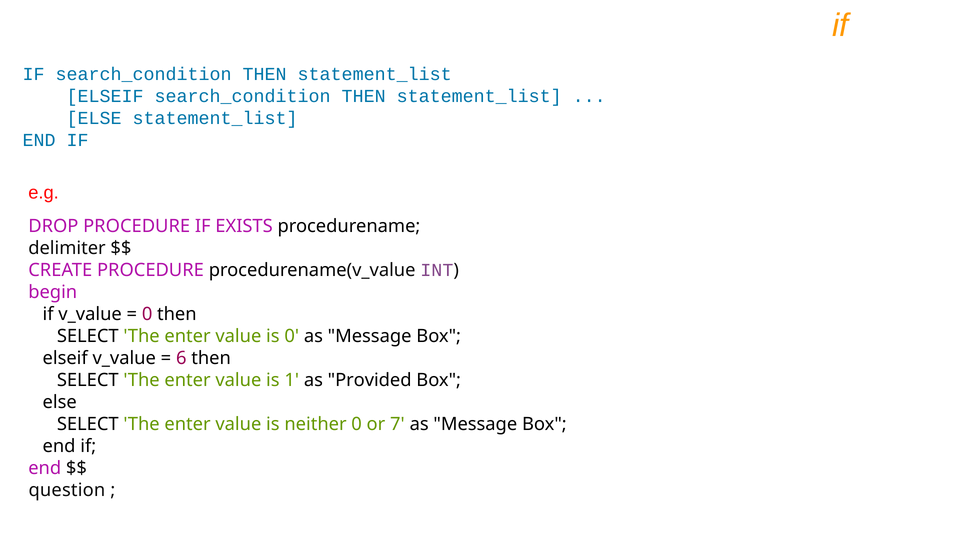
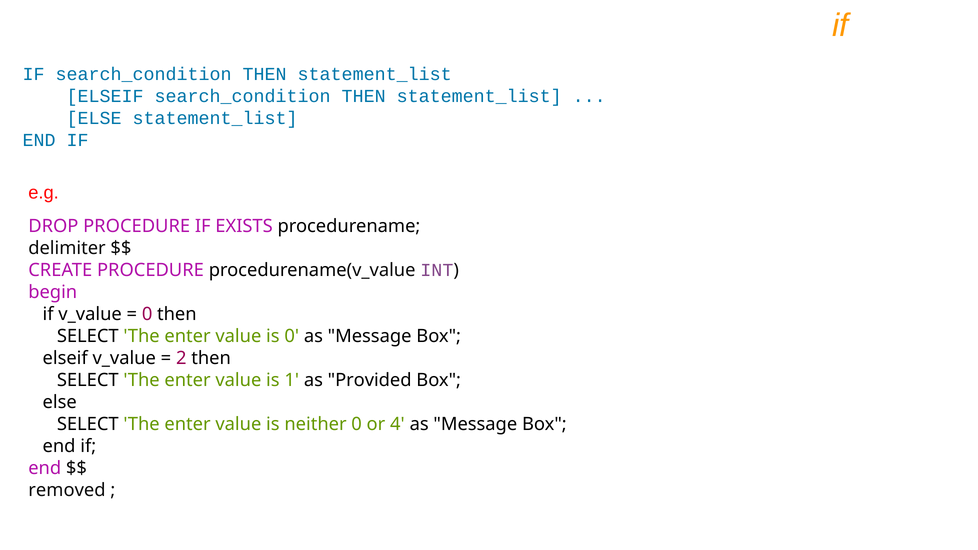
6: 6 -> 2
7: 7 -> 4
question: question -> removed
